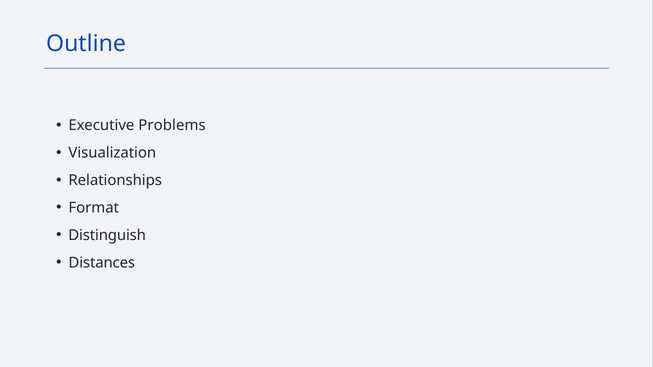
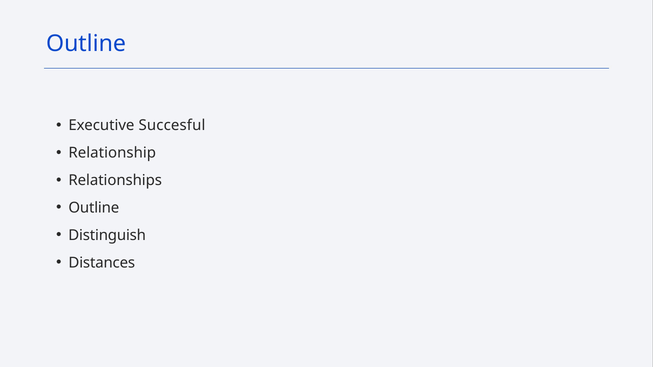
Problems: Problems -> Succesful
Visualization: Visualization -> Relationship
Format at (94, 208): Format -> Outline
